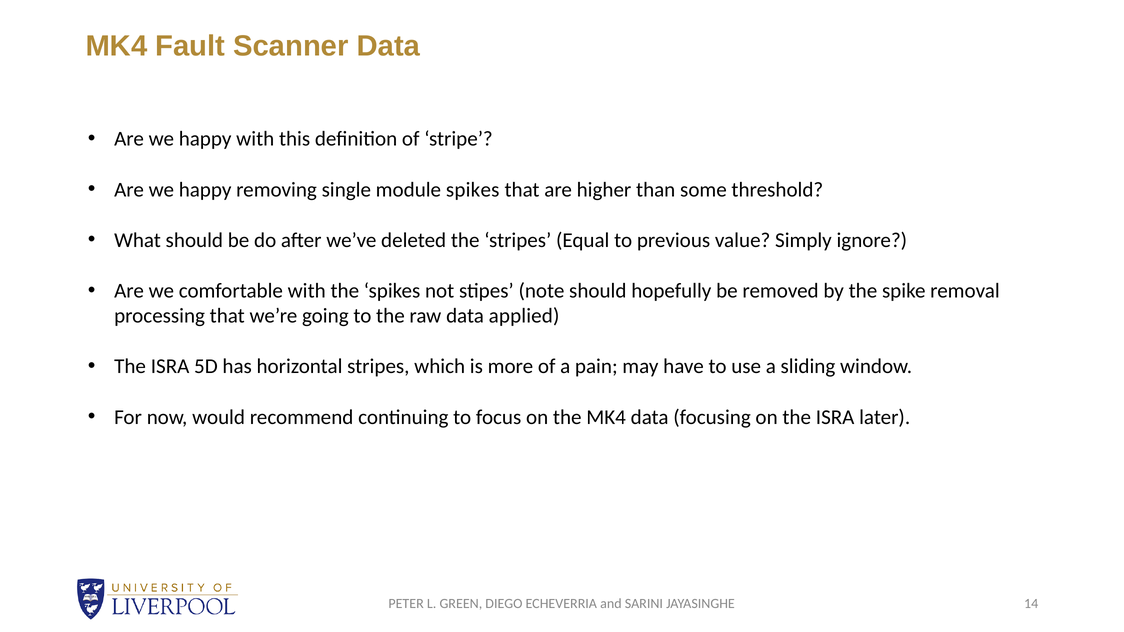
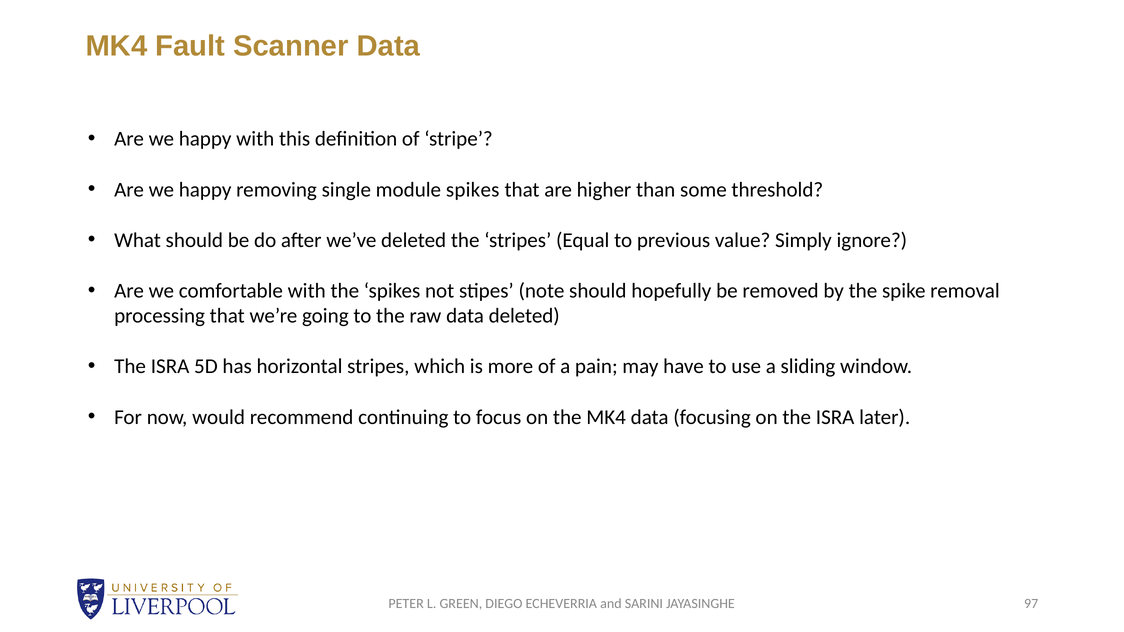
data applied: applied -> deleted
14: 14 -> 97
